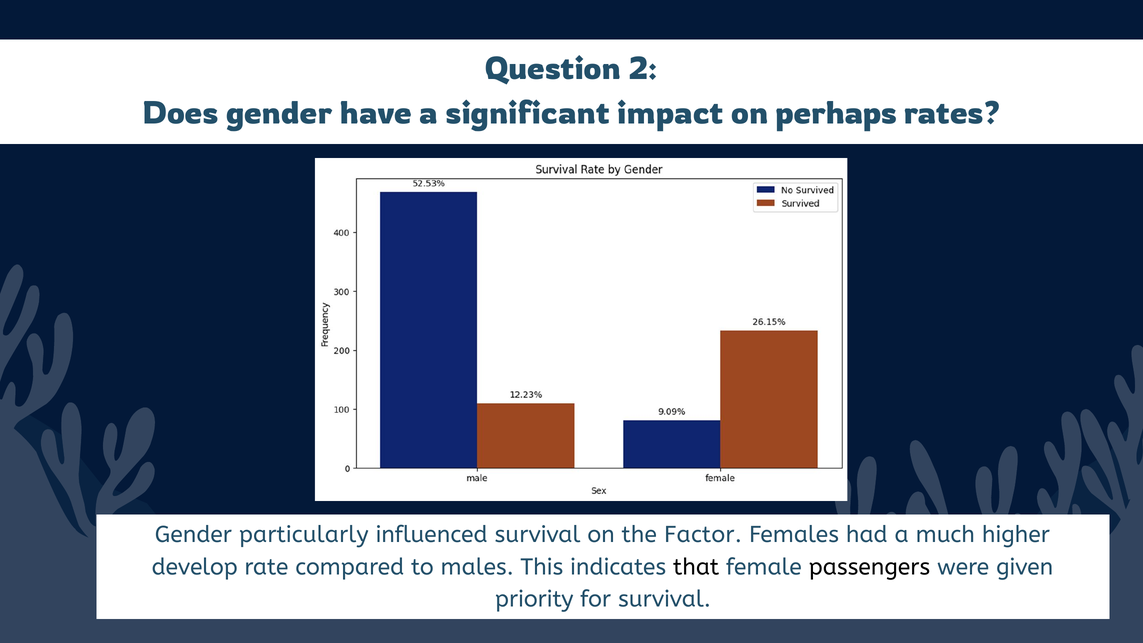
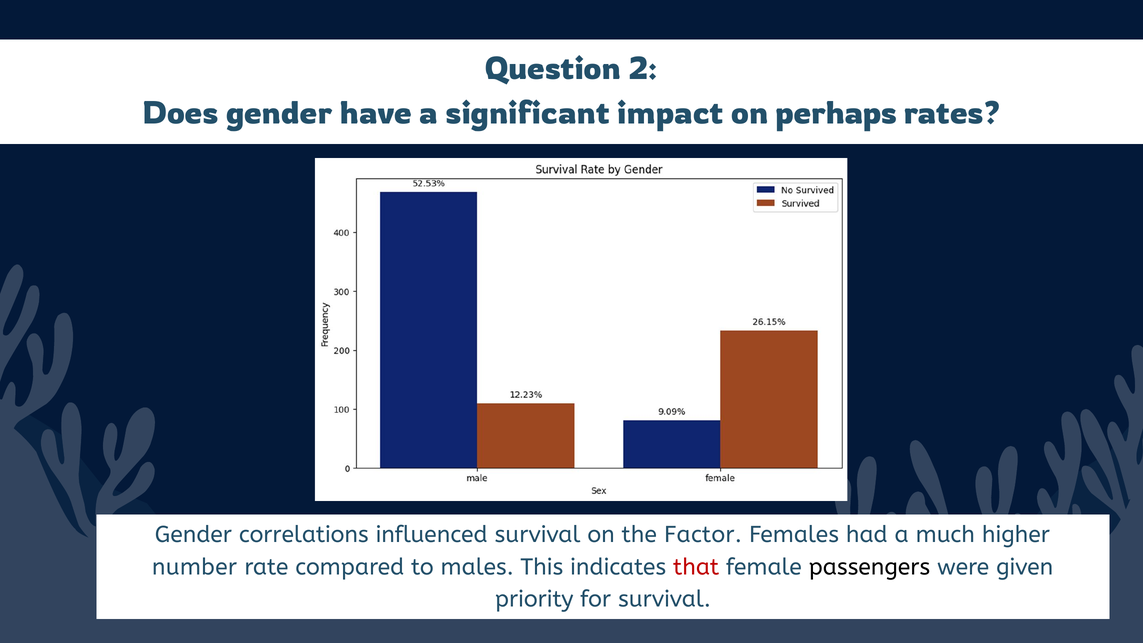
particularly: particularly -> correlations
develop: develop -> number
that colour: black -> red
